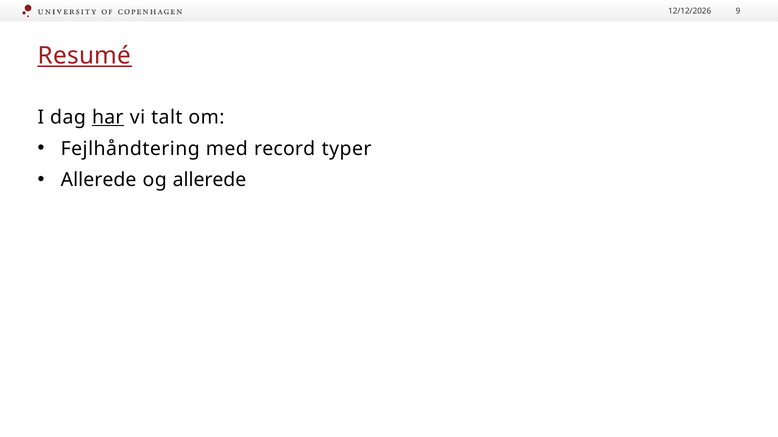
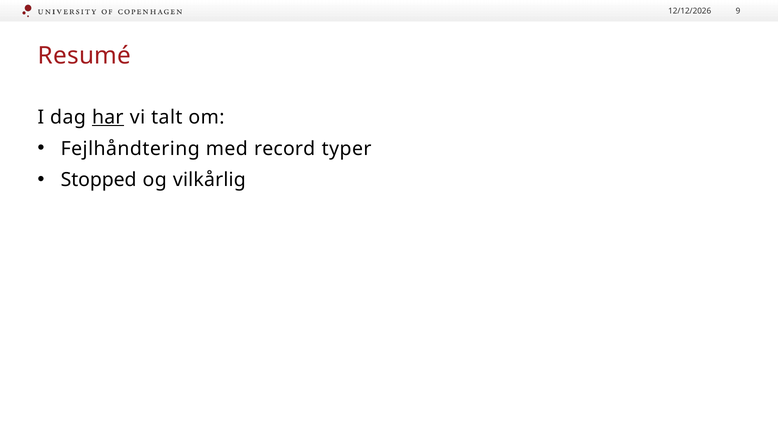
Resumé underline: present -> none
Allerede at (99, 180): Allerede -> Stopped
og allerede: allerede -> vilkårlig
